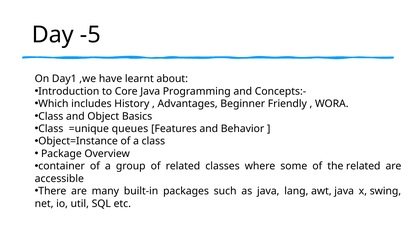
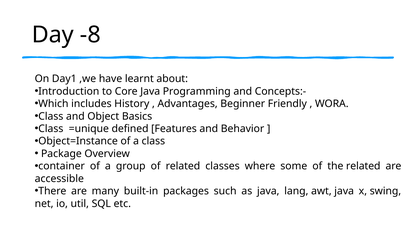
-5: -5 -> -8
queues: queues -> defined
